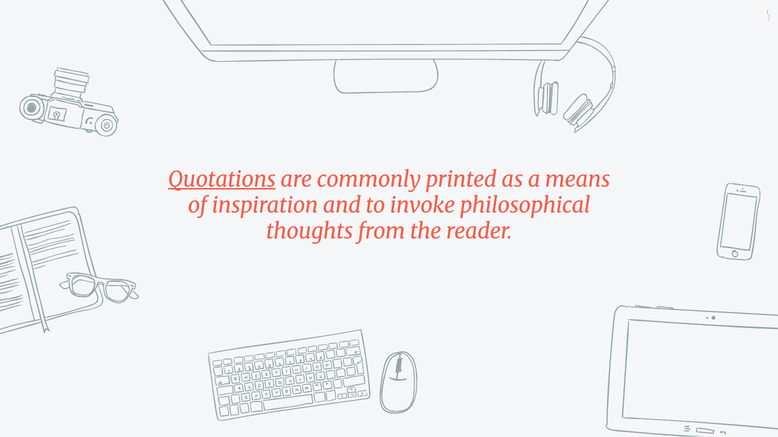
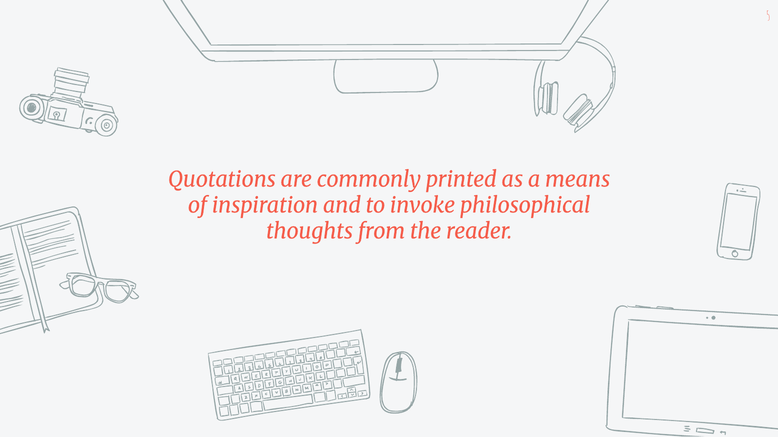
Quotations underline: present -> none
